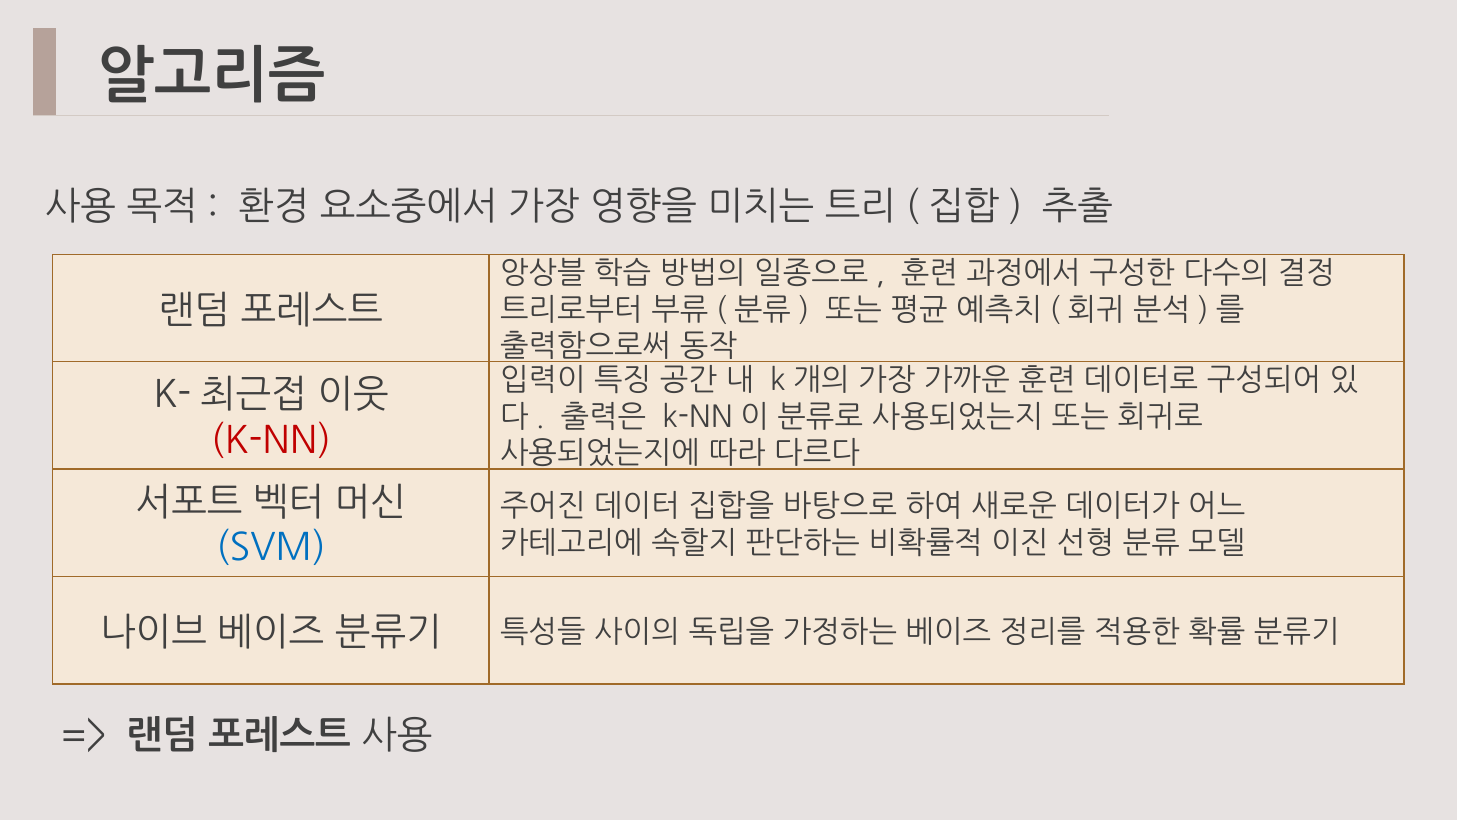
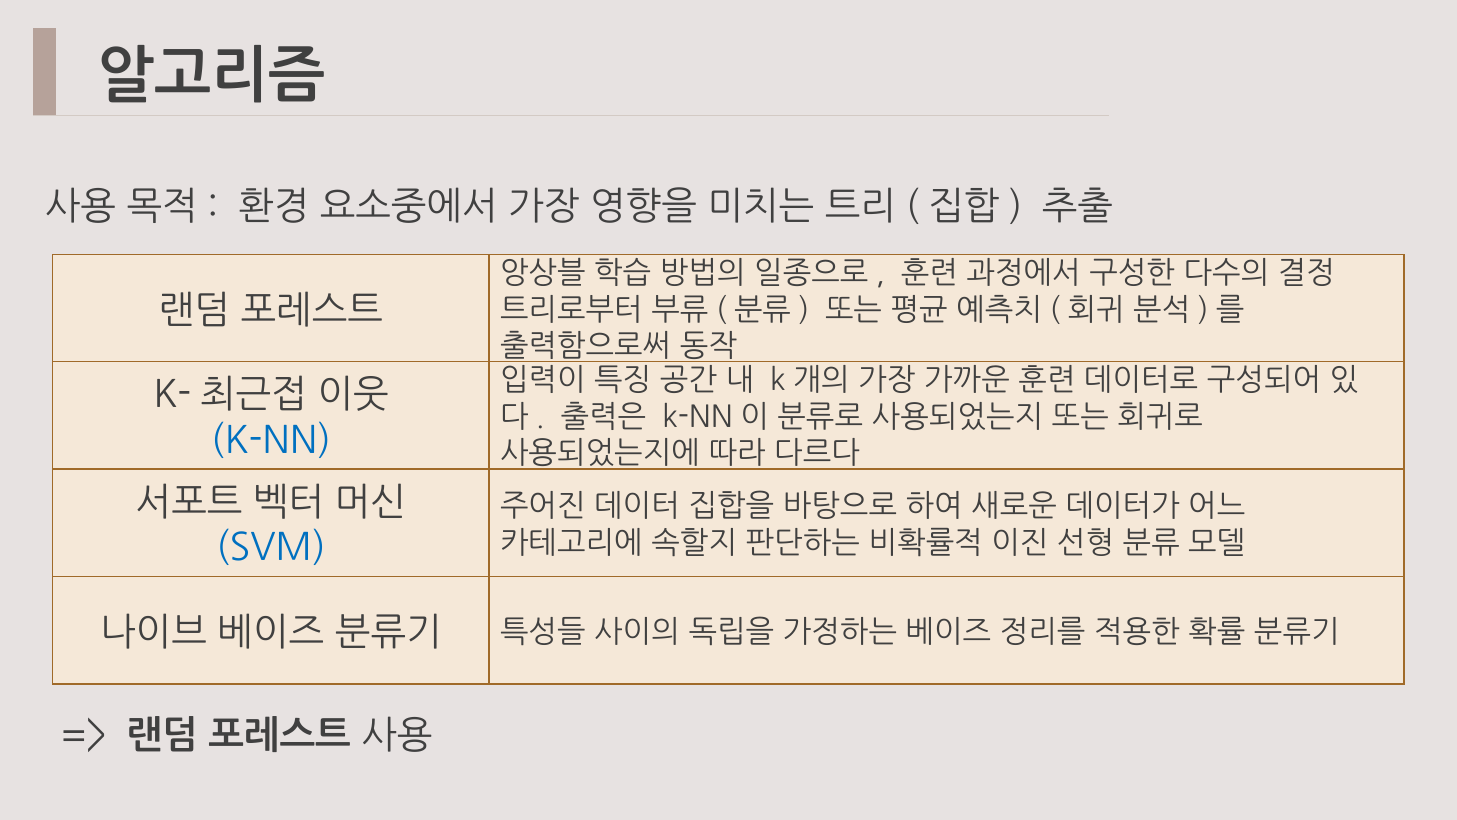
K-NN colour: red -> blue
